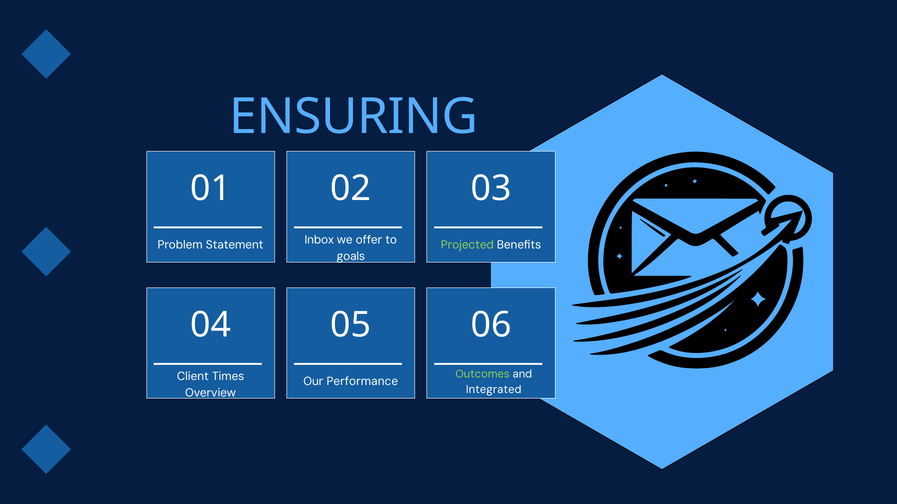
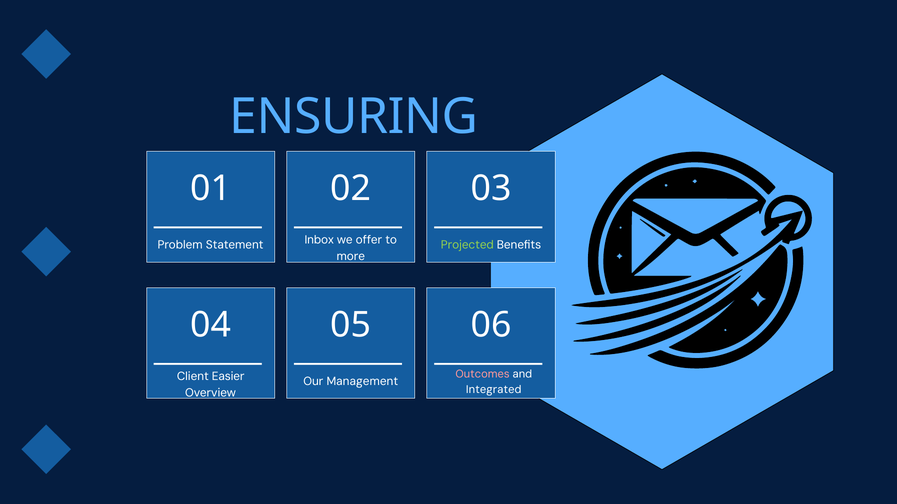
goals: goals -> more
Outcomes colour: light green -> pink
Times: Times -> Easier
Performance: Performance -> Management
